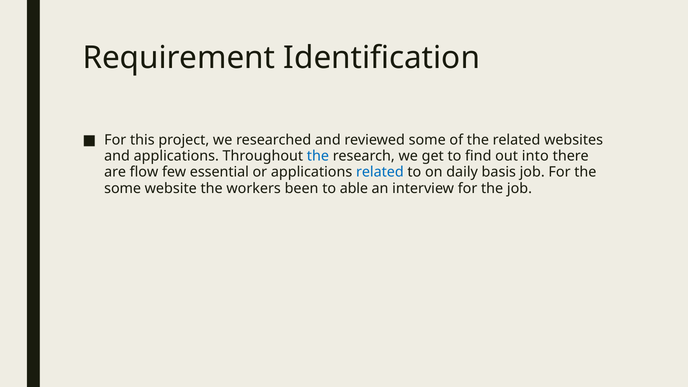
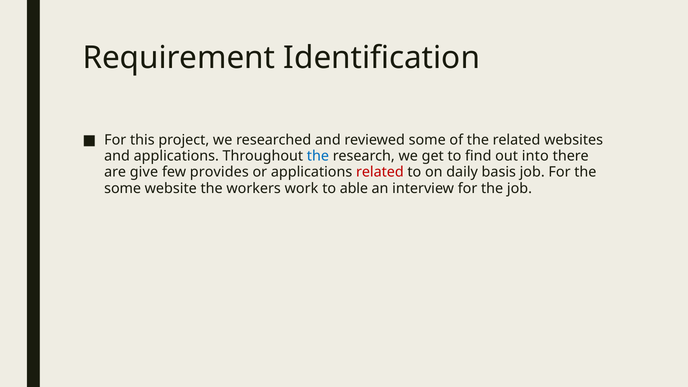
flow: flow -> give
essential: essential -> provides
related at (380, 172) colour: blue -> red
been: been -> work
